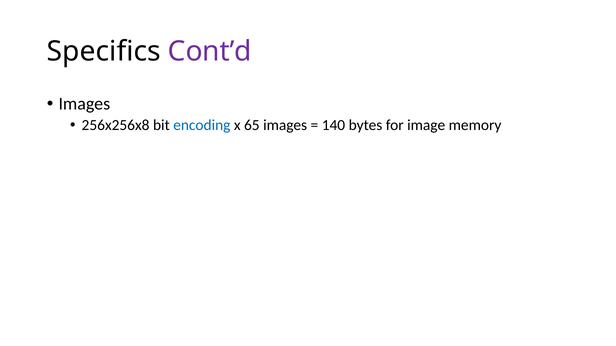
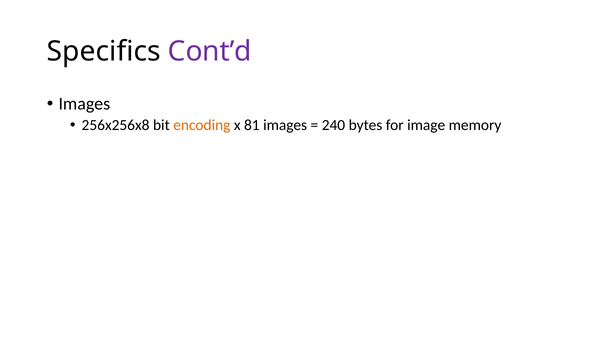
encoding colour: blue -> orange
65: 65 -> 81
140: 140 -> 240
